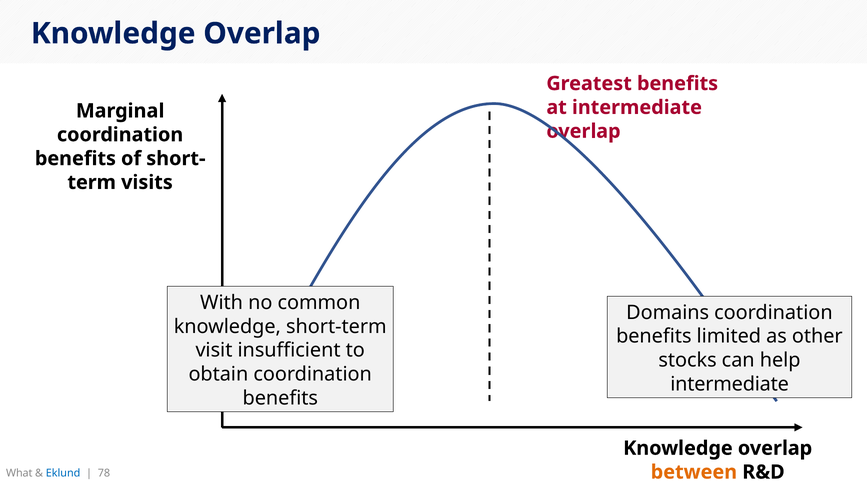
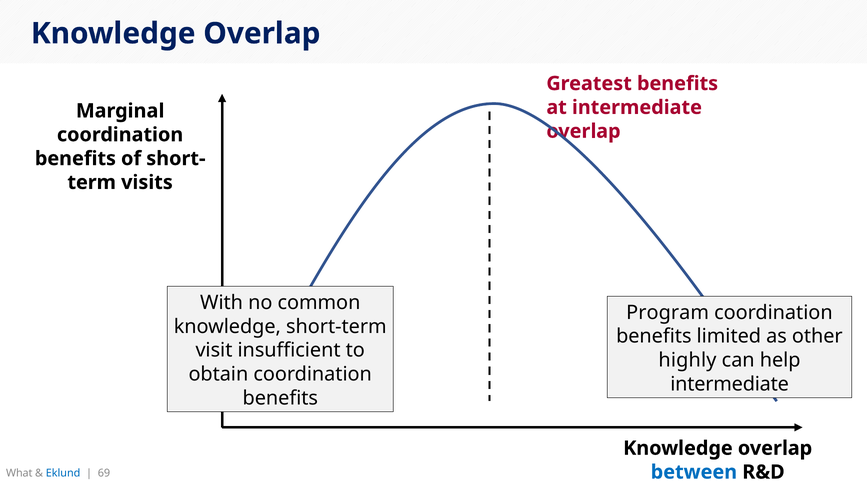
Domains: Domains -> Program
stocks: stocks -> highly
between colour: orange -> blue
78: 78 -> 69
